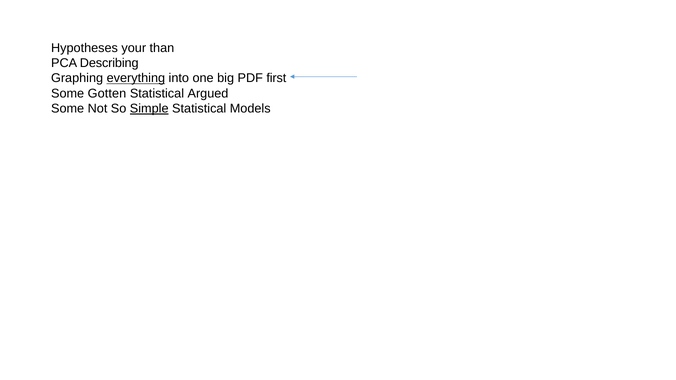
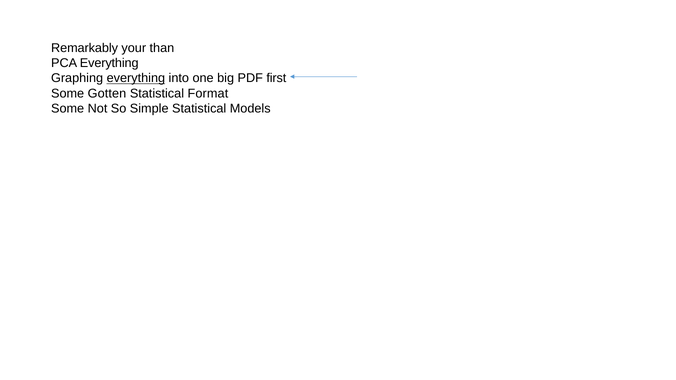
Hypotheses: Hypotheses -> Remarkably
PCA Describing: Describing -> Everything
Argued: Argued -> Format
Simple underline: present -> none
